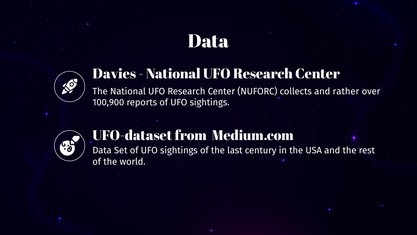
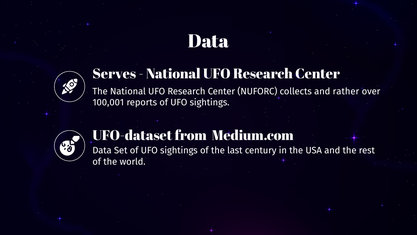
Davies: Davies -> Serves
100,900: 100,900 -> 100,001
